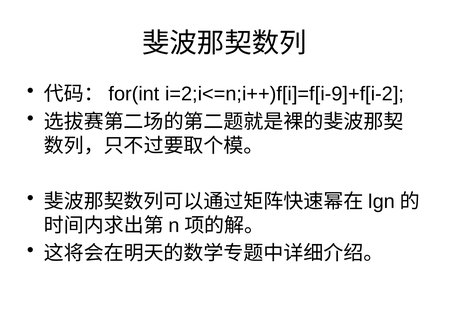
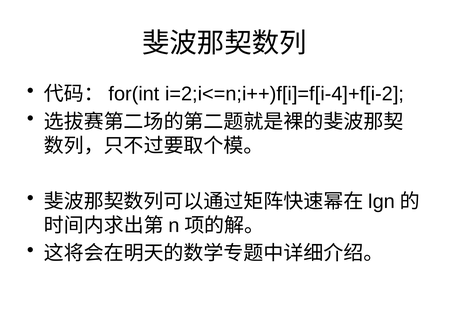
i=2;i<=n;i++)f[i]=f[i-9]+f[i-2: i=2;i<=n;i++)f[i]=f[i-9]+f[i-2 -> i=2;i<=n;i++)f[i]=f[i-4]+f[i-2
